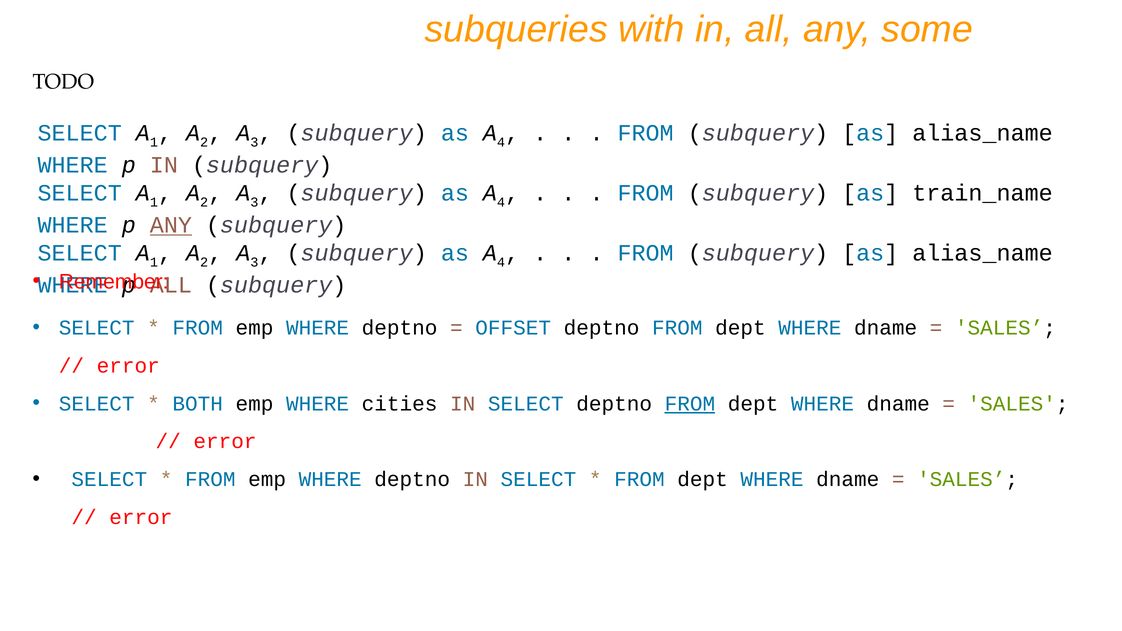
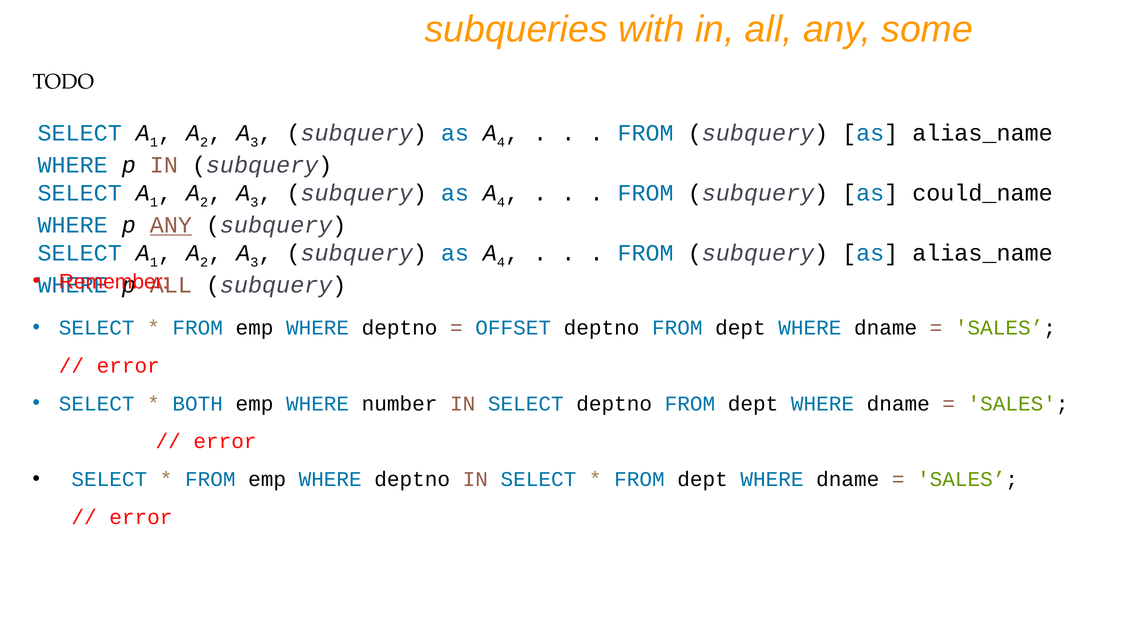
train_name: train_name -> could_name
cities: cities -> number
FROM at (690, 404) underline: present -> none
